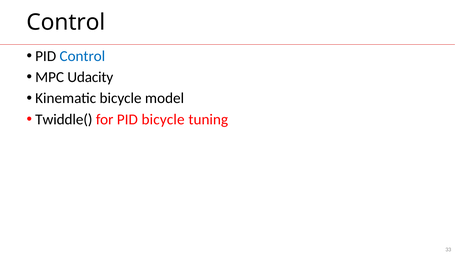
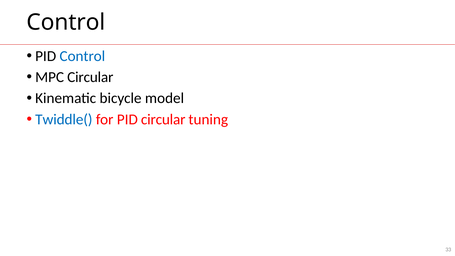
MPC Udacity: Udacity -> Circular
Twiddle( colour: black -> blue
PID bicycle: bicycle -> circular
